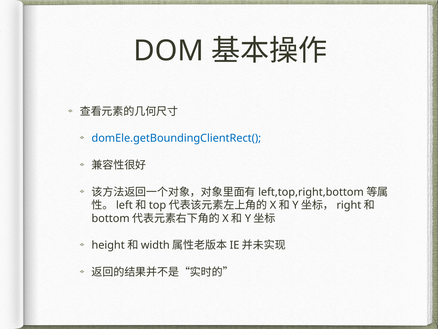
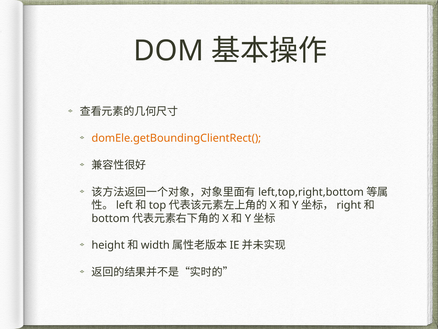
domEle.getBoundingClientRect( colour: blue -> orange
